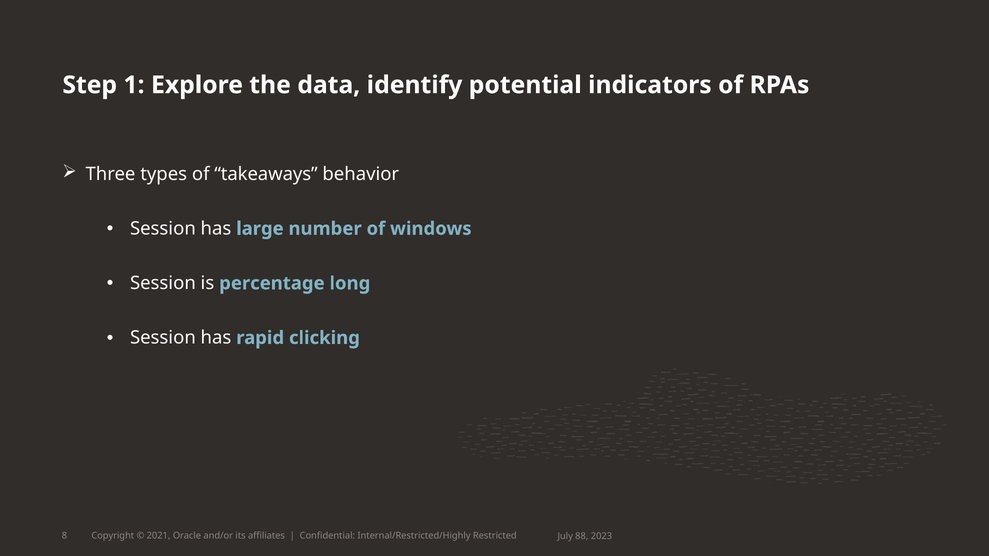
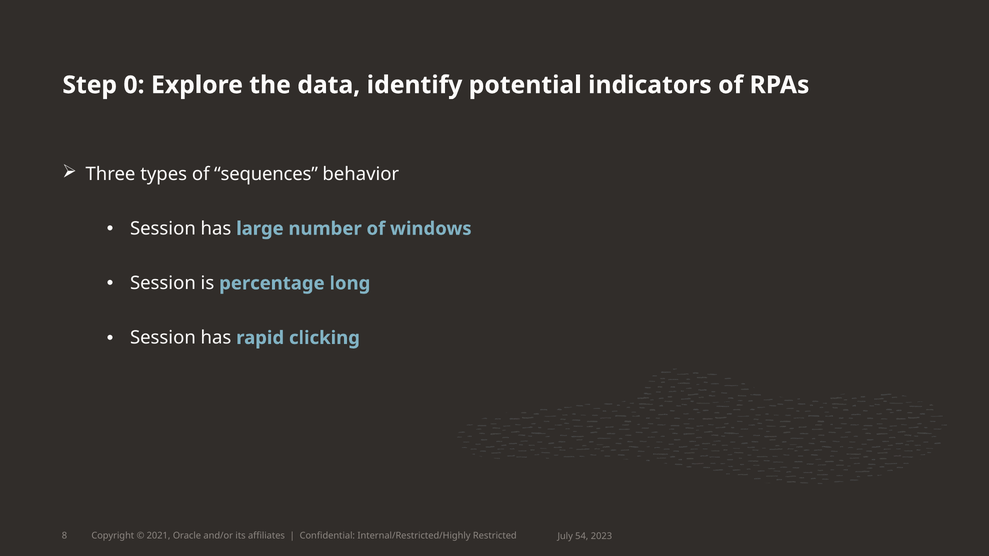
1: 1 -> 0
takeaways: takeaways -> sequences
88: 88 -> 54
